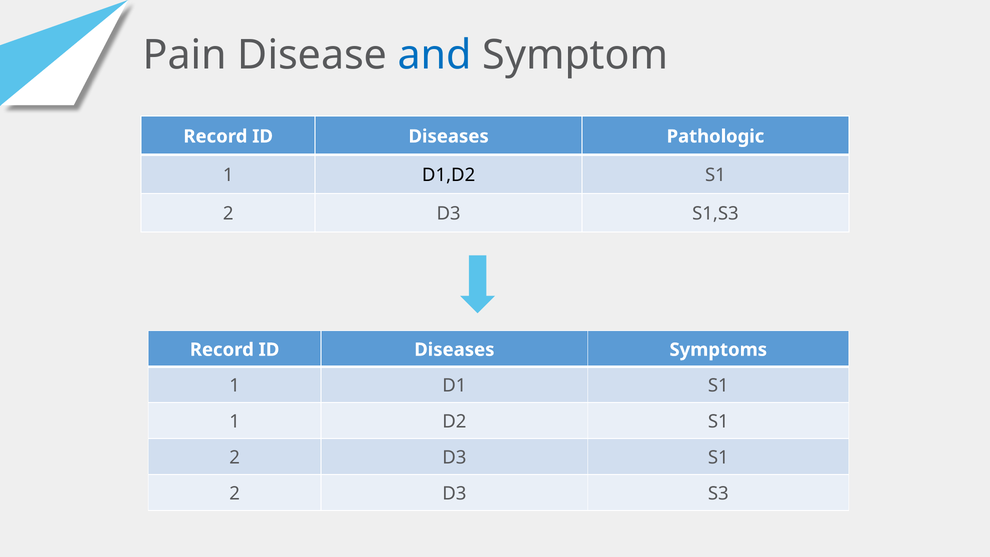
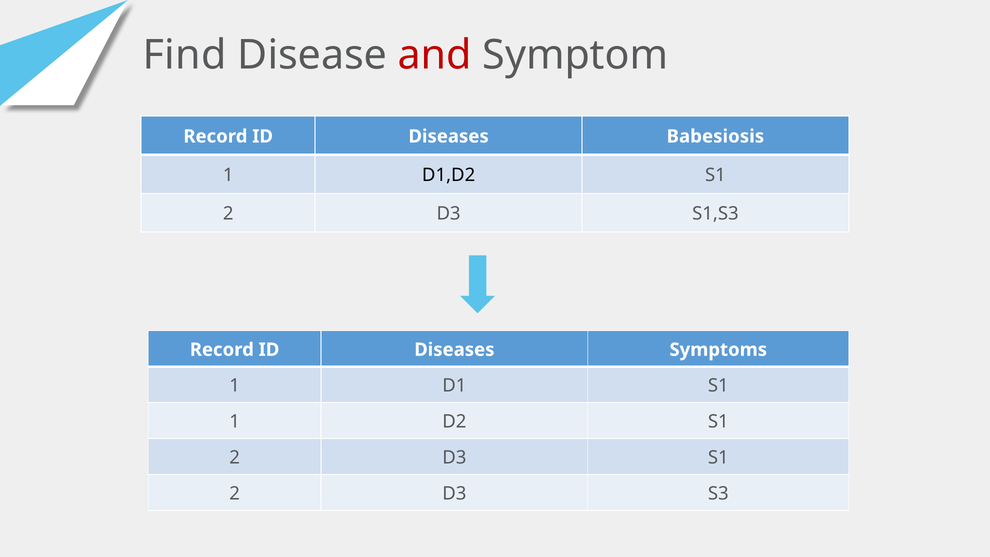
Pain: Pain -> Find
and colour: blue -> red
Pathologic: Pathologic -> Babesiosis
